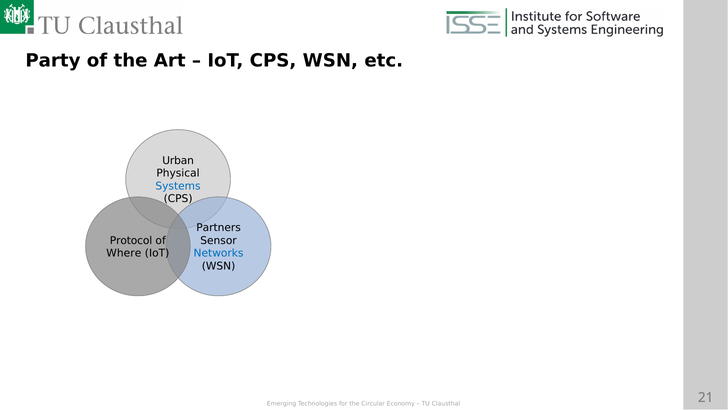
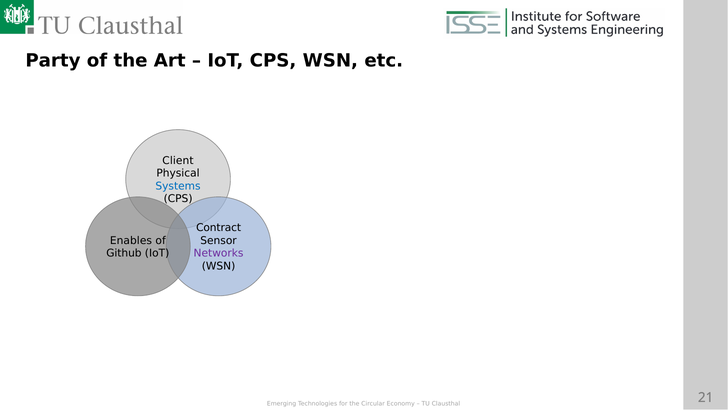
Urban: Urban -> Client
Partners: Partners -> Contract
Protocol: Protocol -> Enables
Where: Where -> Github
Networks colour: blue -> purple
